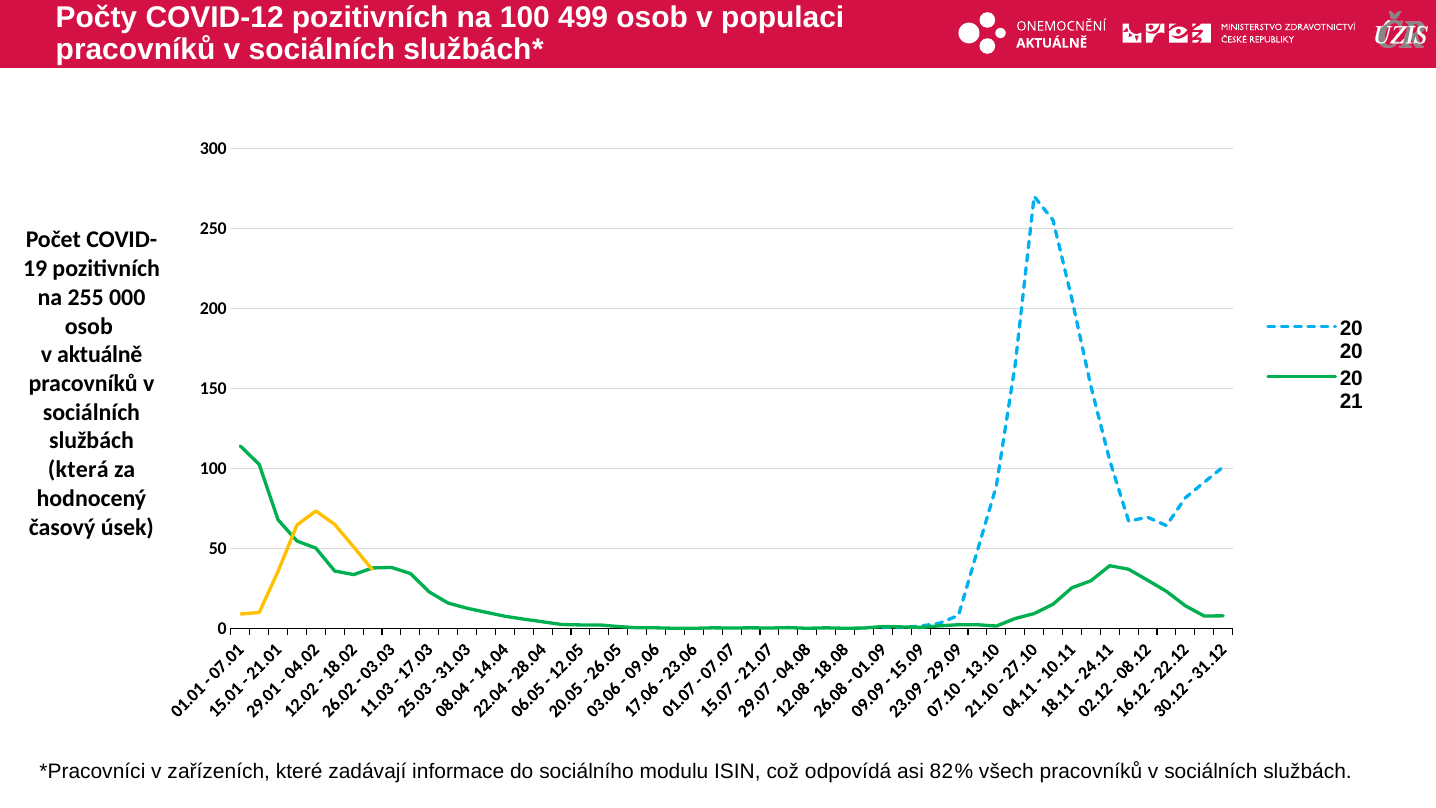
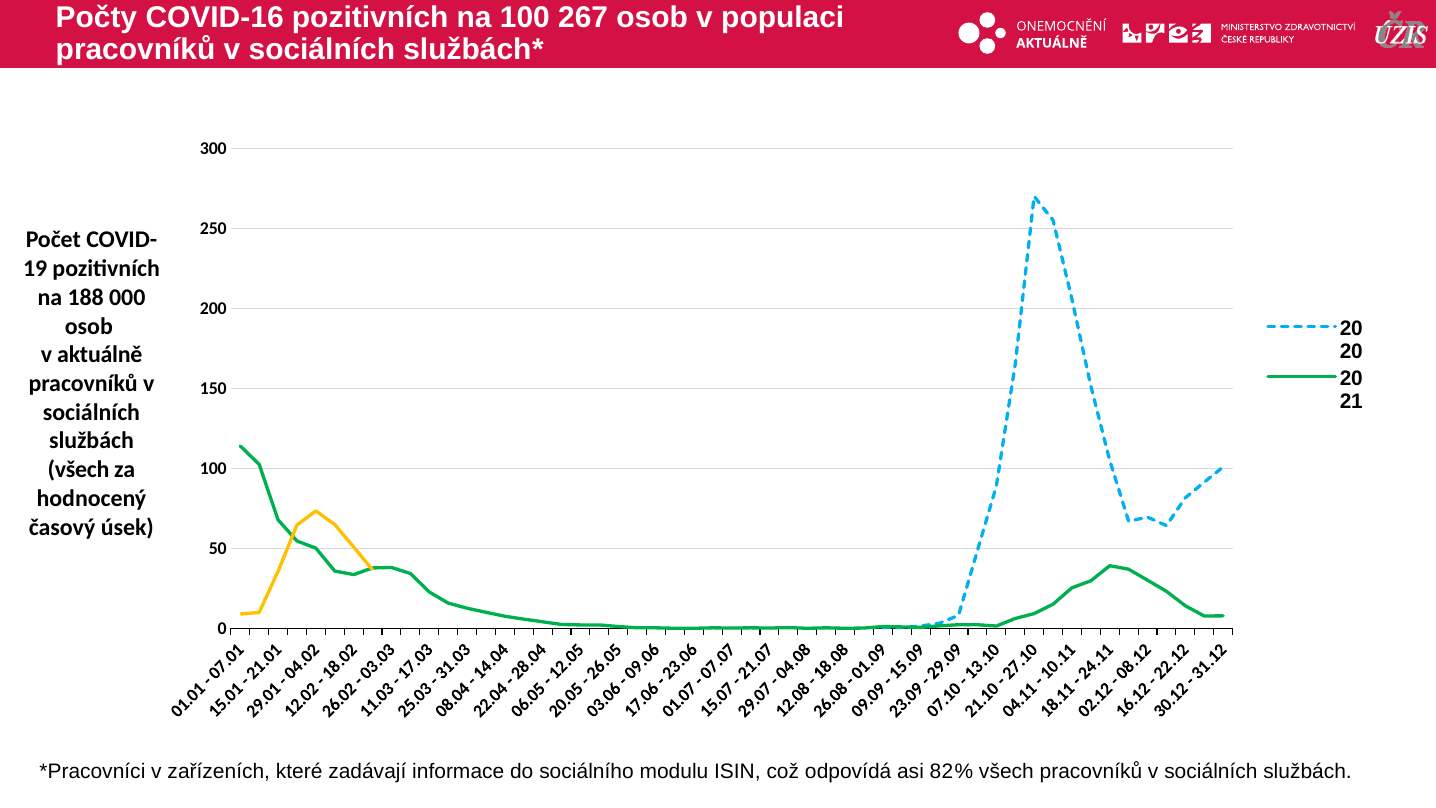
COVID-12: COVID-12 -> COVID-16
499: 499 -> 267
255: 255 -> 188
která at (78, 470): která -> všech
